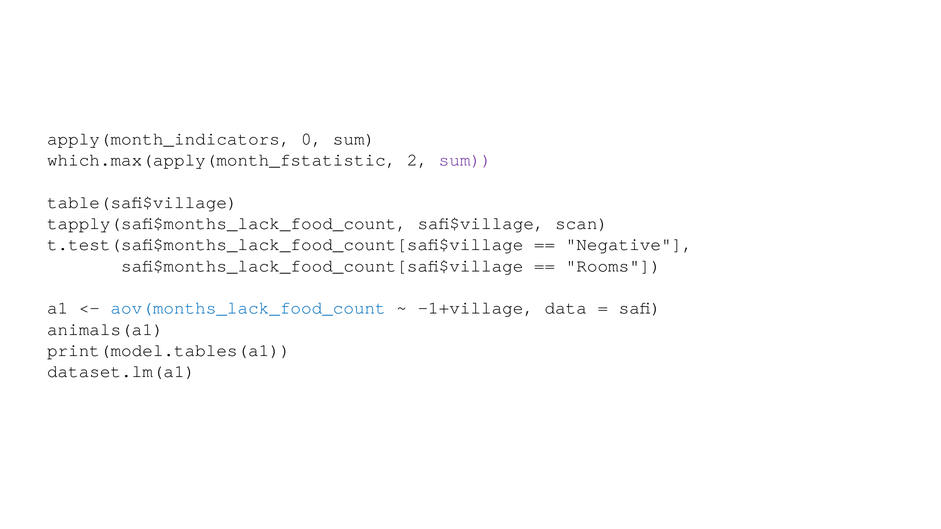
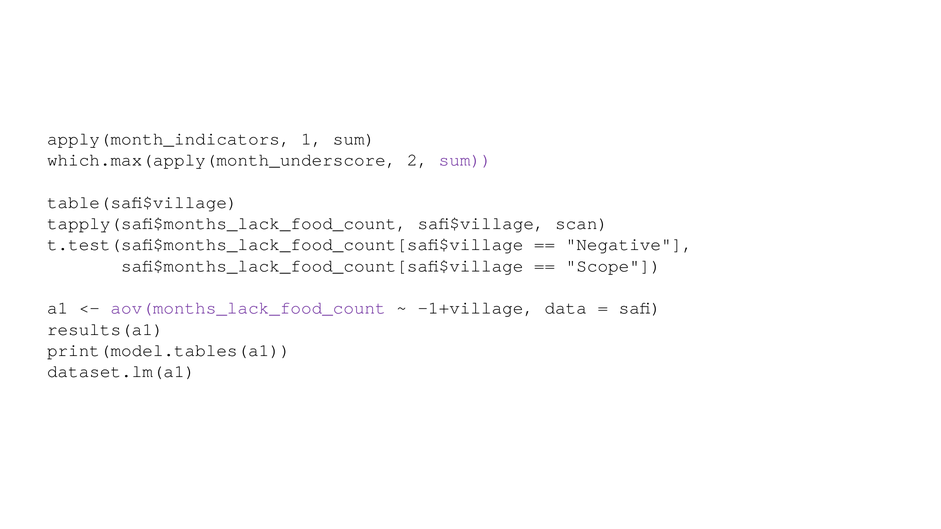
0: 0 -> 1
which.max(apply(month_fstatistic: which.max(apply(month_fstatistic -> which.max(apply(month_underscore
Rooms: Rooms -> Scope
aov(months_lack_food_count colour: blue -> purple
animals(a1: animals(a1 -> results(a1
